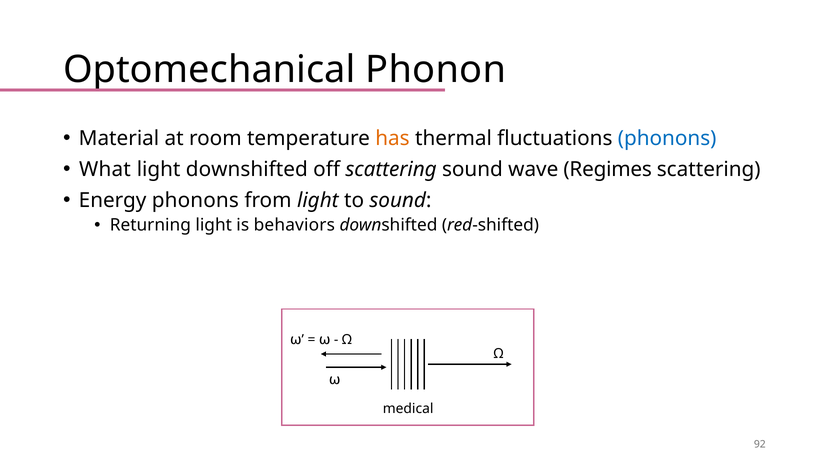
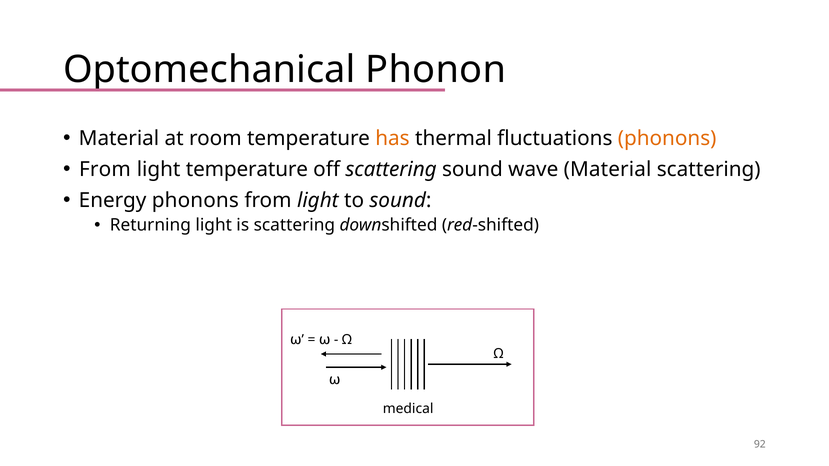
phonons at (667, 138) colour: blue -> orange
What at (105, 169): What -> From
light downshifted: downshifted -> temperature
wave Regimes: Regimes -> Material
is behaviors: behaviors -> scattering
